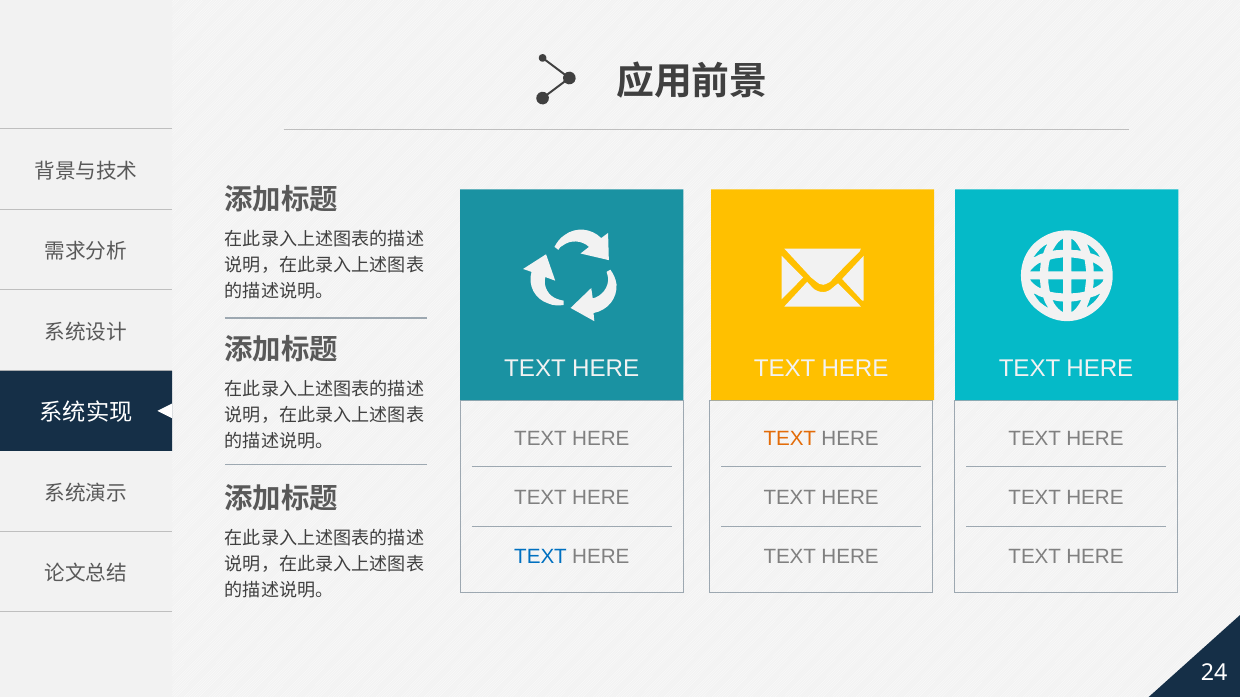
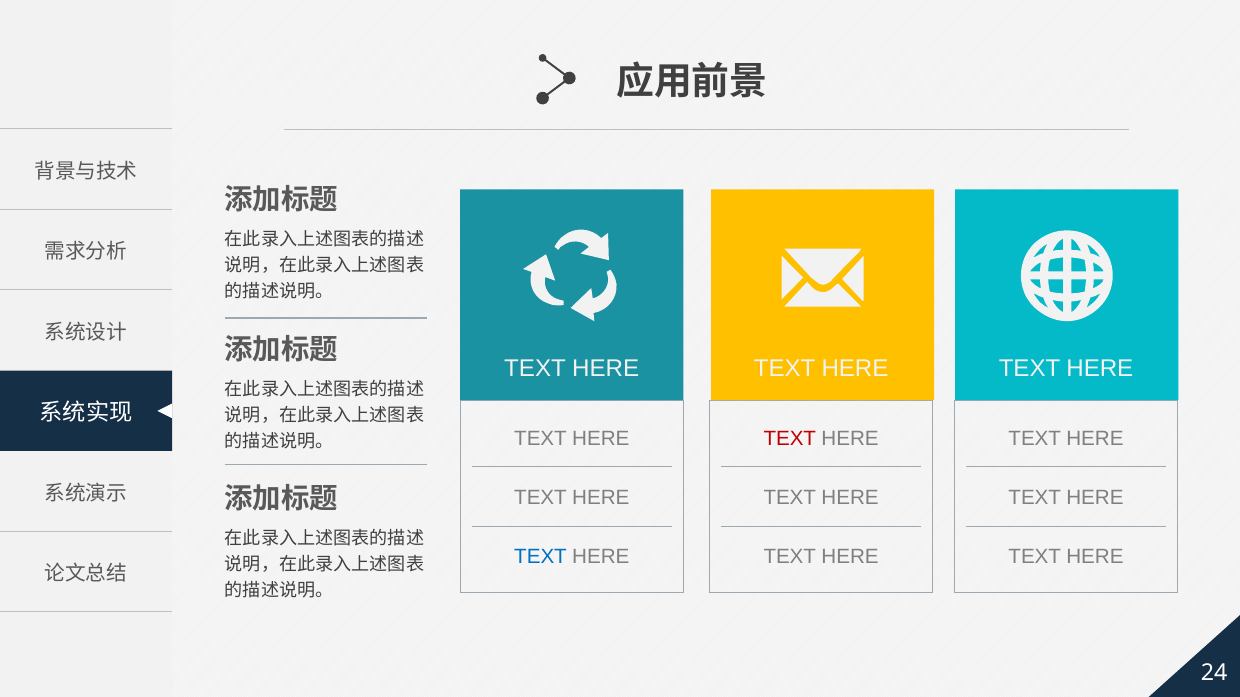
TEXT at (790, 439) colour: orange -> red
